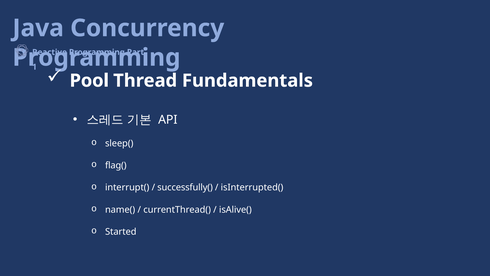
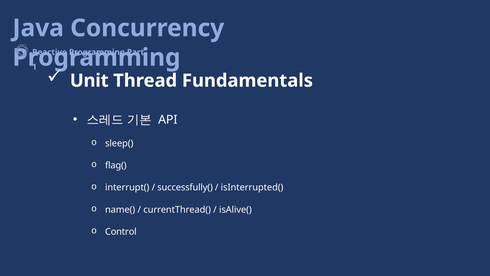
Pool: Pool -> Unit
Started: Started -> Control
